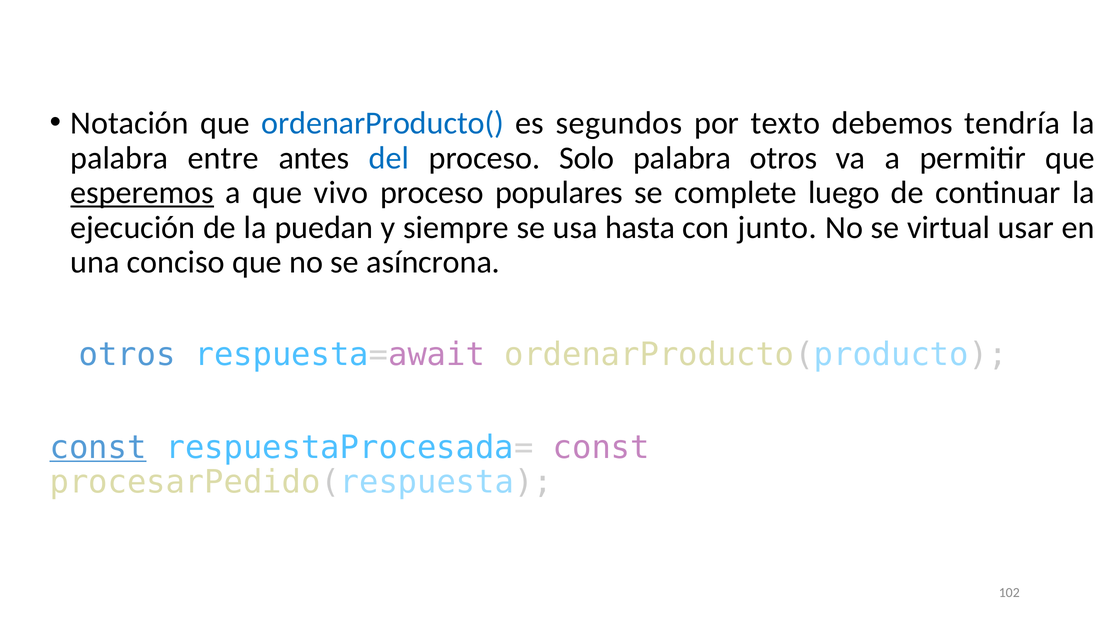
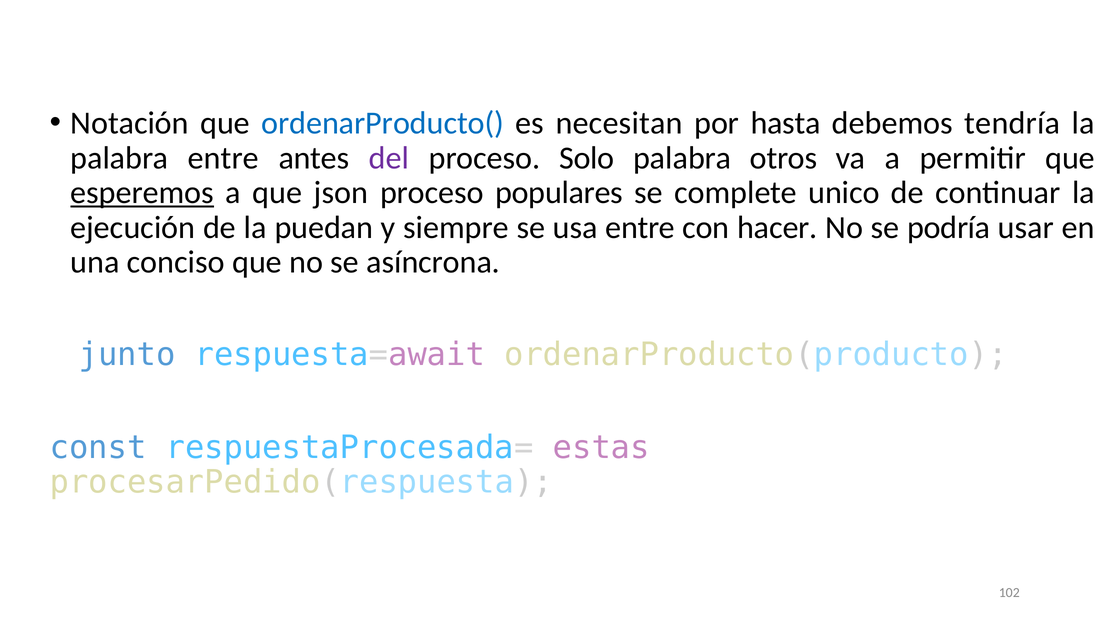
segundos: segundos -> necesitan
texto: texto -> hasta
del colour: blue -> purple
vivo: vivo -> json
luego: luego -> unico
usa hasta: hasta -> entre
junto: junto -> hacer
virtual: virtual -> podría
otros at (127, 355): otros -> junto
const at (98, 447) underline: present -> none
respuestaProcesada= const: const -> estas
